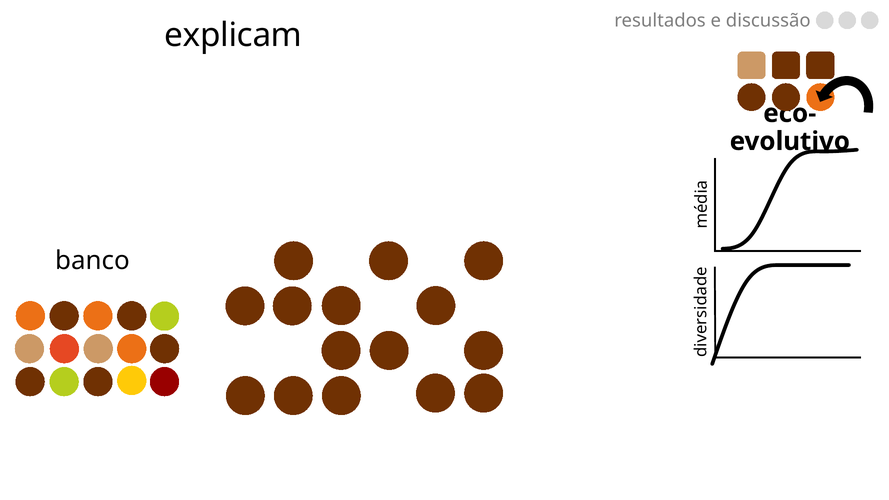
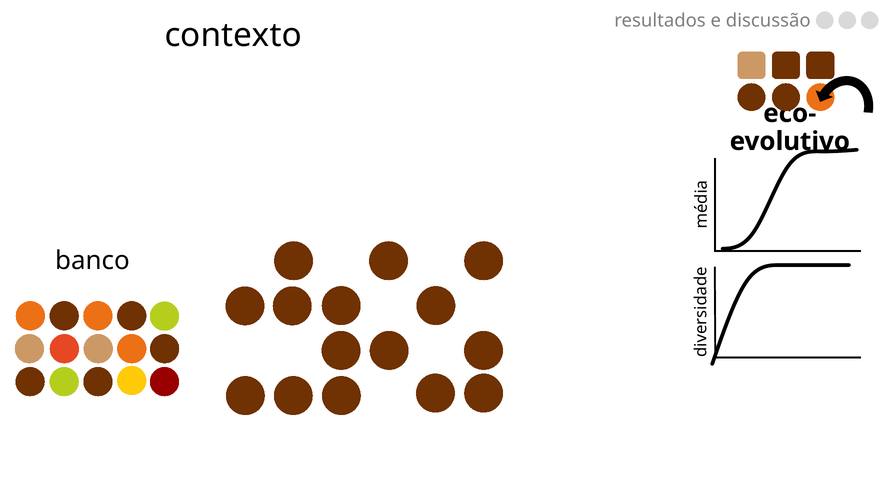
explicam: explicam -> contexto
